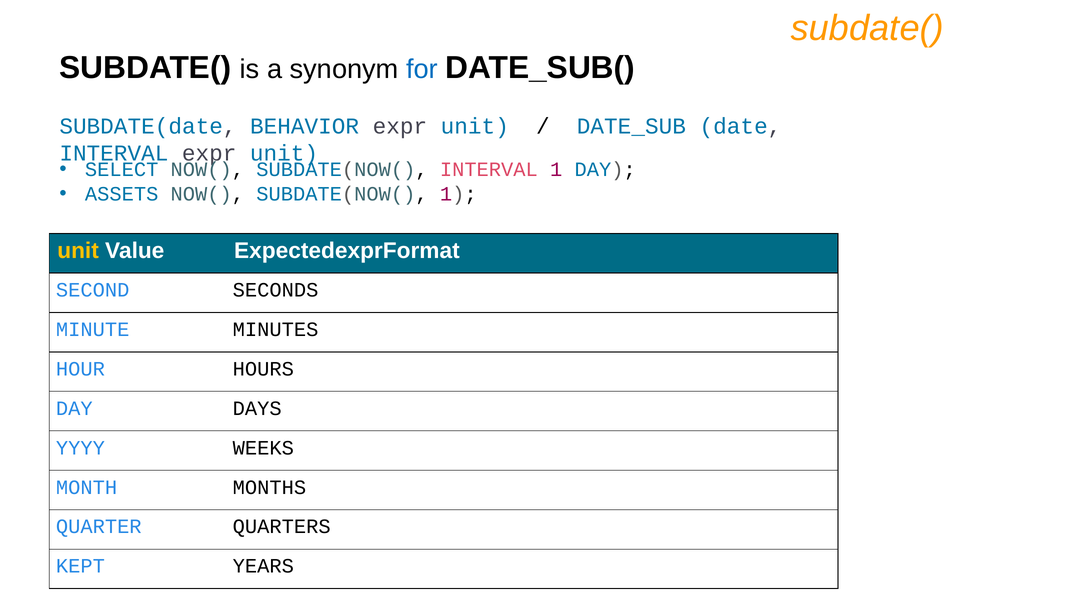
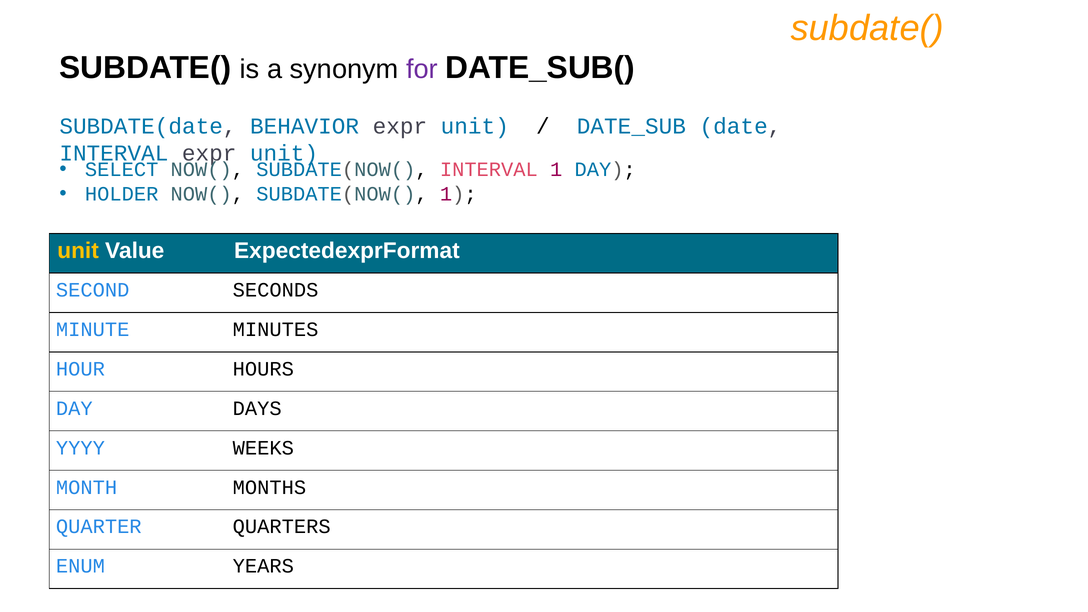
for colour: blue -> purple
ASSETS: ASSETS -> HOLDER
KEPT: KEPT -> ENUM
